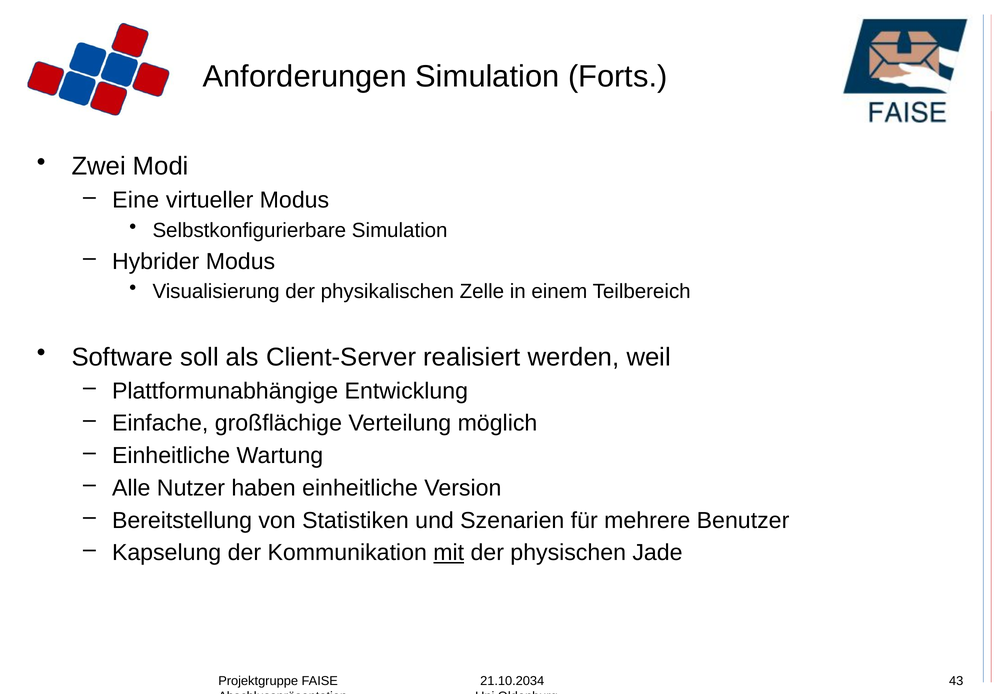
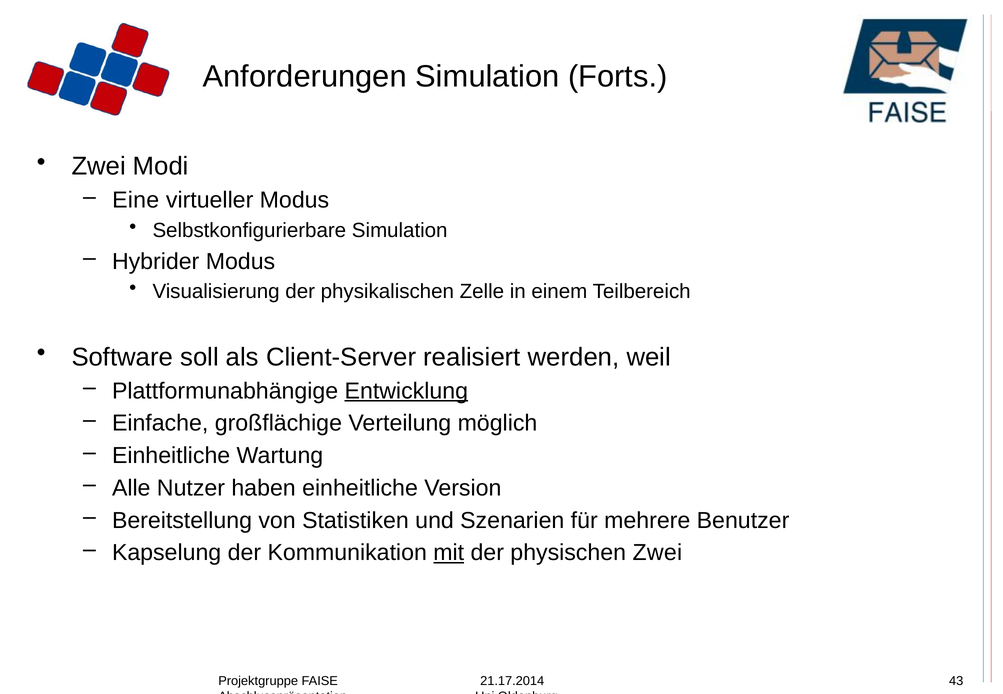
Entwicklung underline: none -> present
physischen Jade: Jade -> Zwei
21.10.2034: 21.10.2034 -> 21.17.2014
